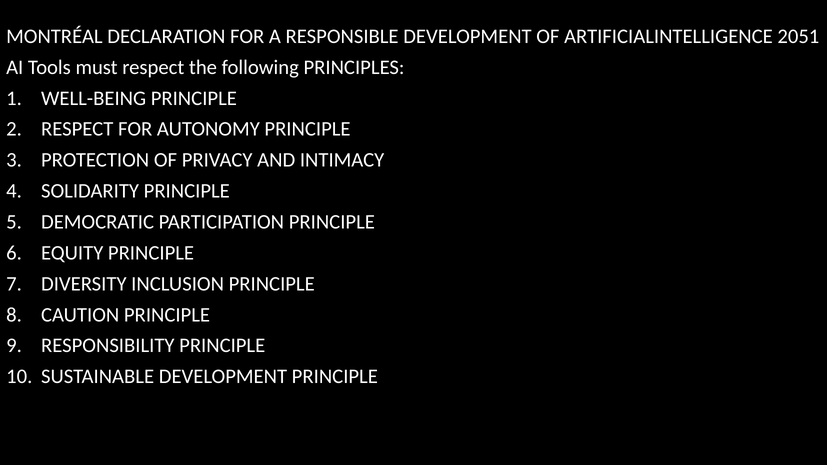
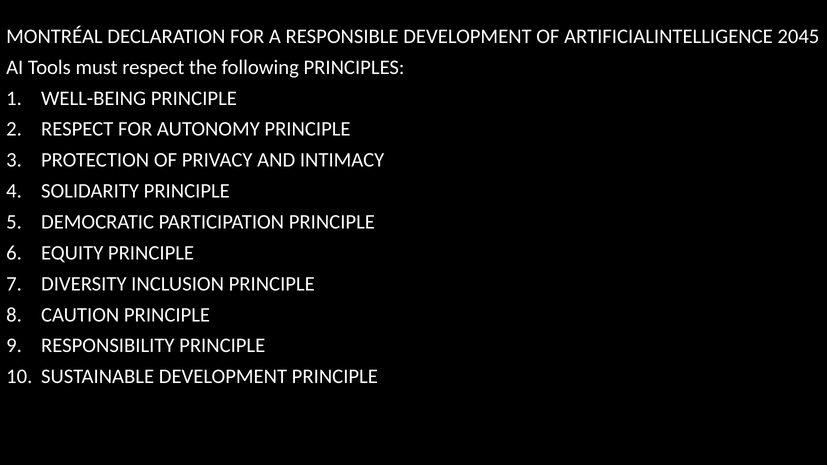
2051: 2051 -> 2045
